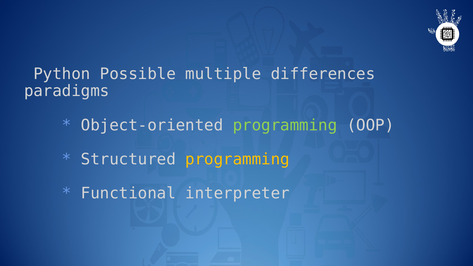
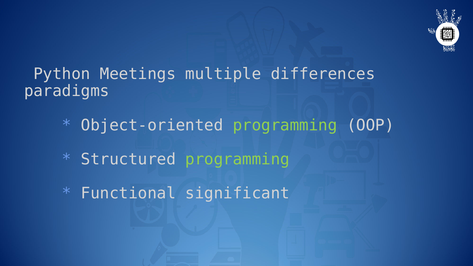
Possible: Possible -> Meetings
programming at (238, 159) colour: yellow -> light green
interpreter: interpreter -> significant
